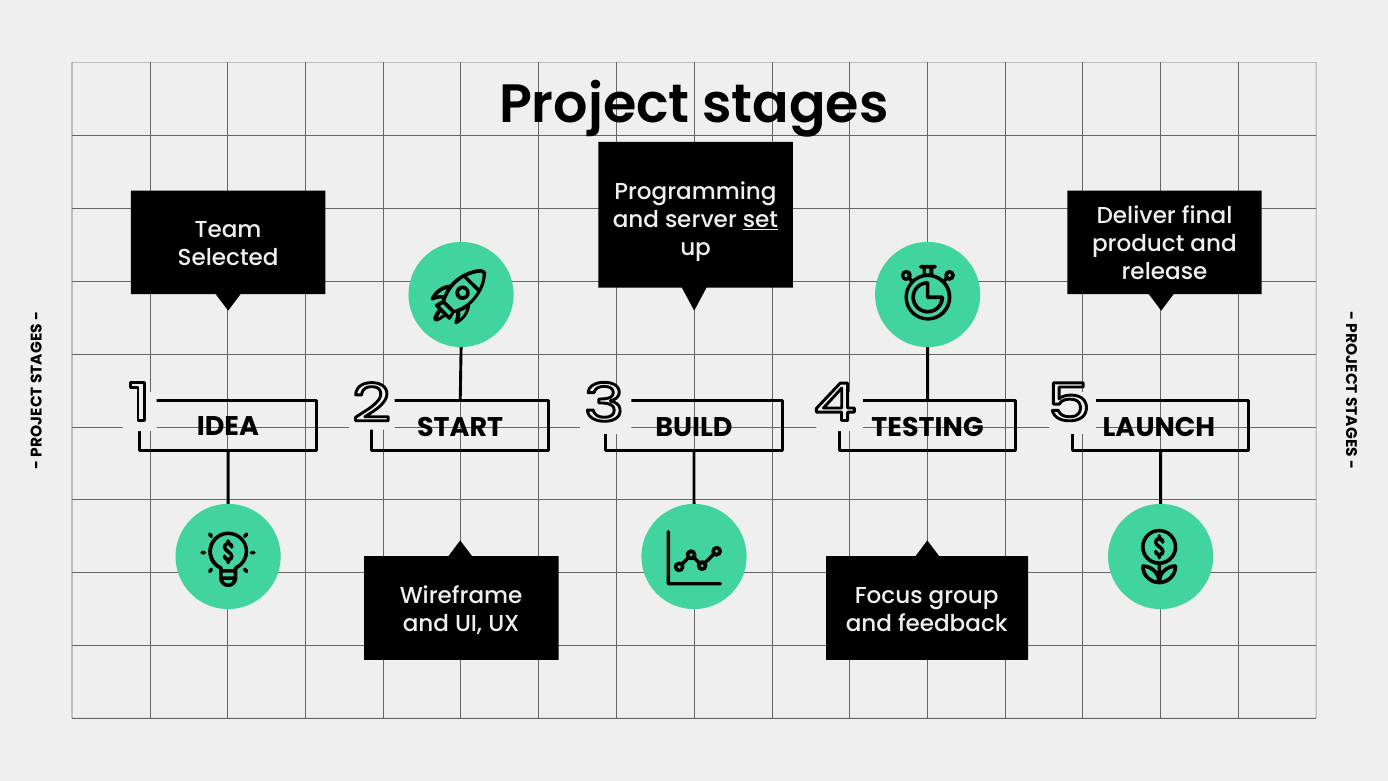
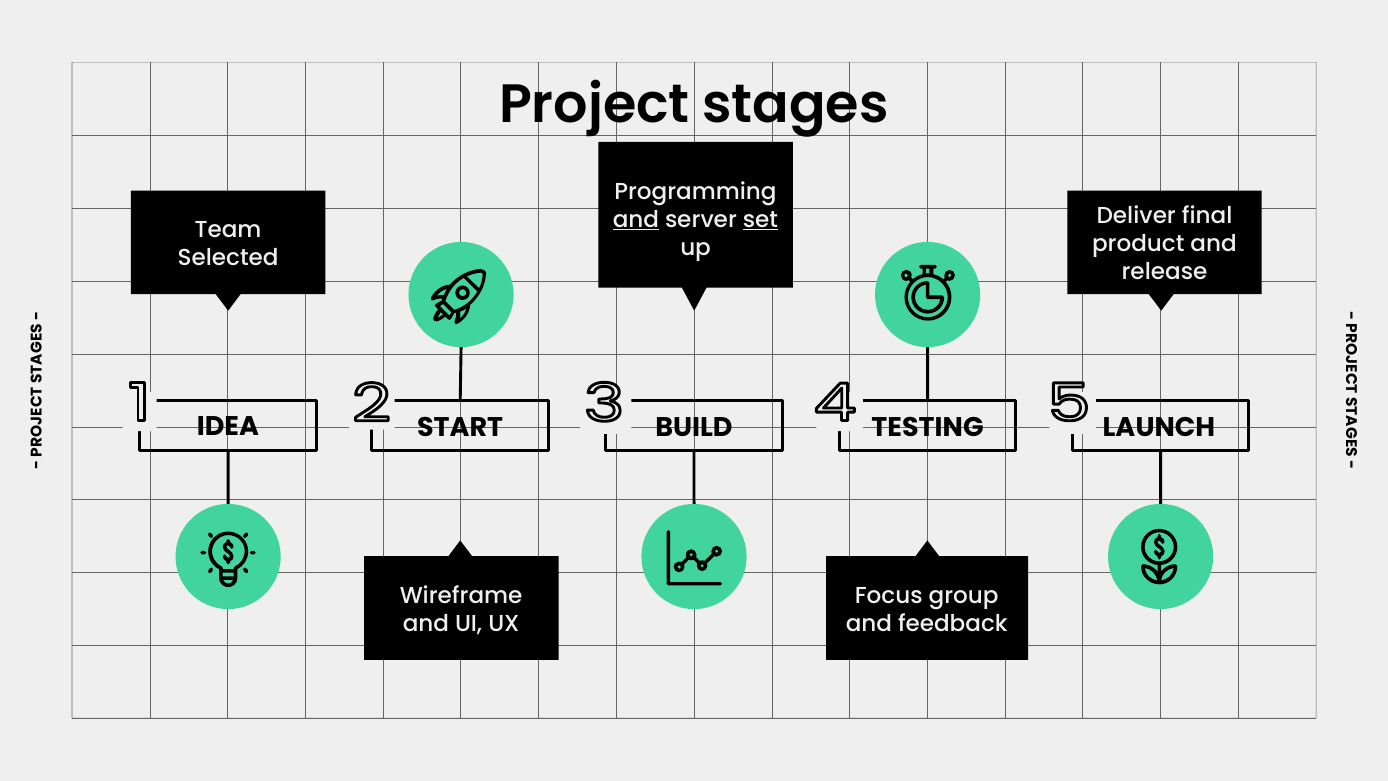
and at (636, 220) underline: none -> present
